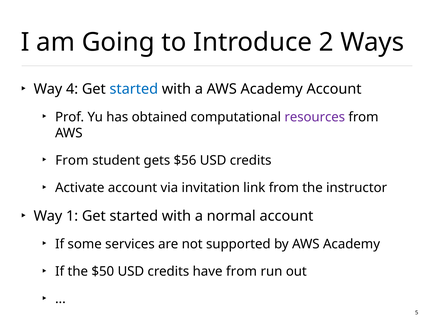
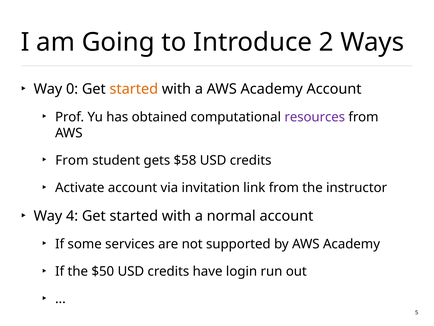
4: 4 -> 0
started at (134, 89) colour: blue -> orange
$56: $56 -> $58
1: 1 -> 4
have from: from -> login
